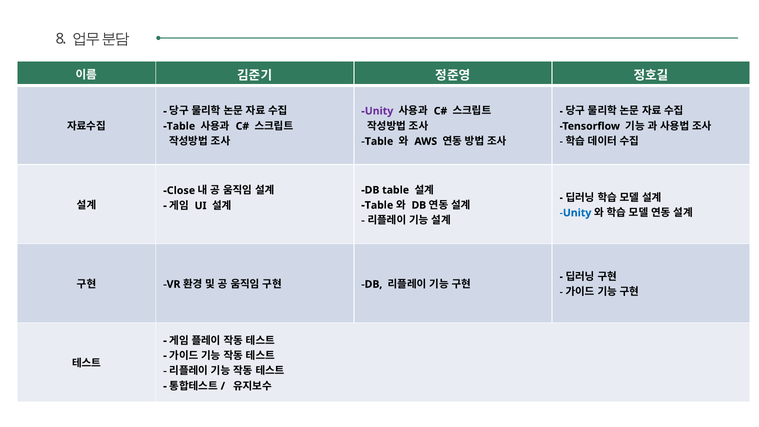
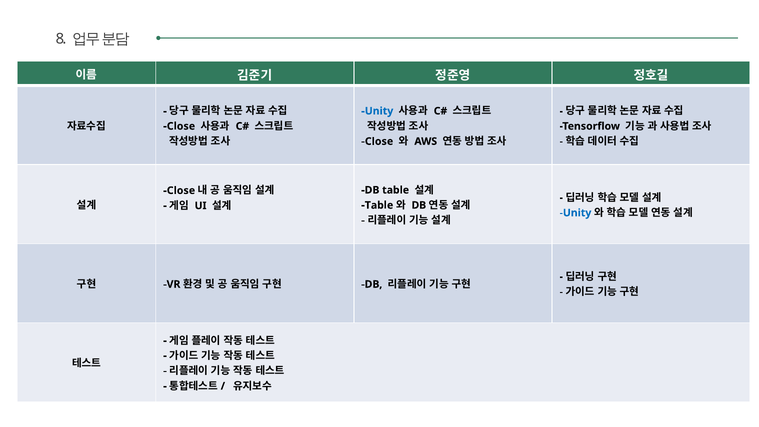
Unity at (377, 111) colour: purple -> blue
Table at (179, 126): Table -> Close
Table at (377, 141): Table -> Close
